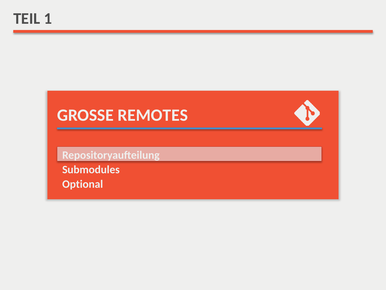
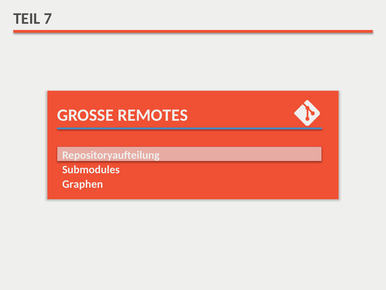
1: 1 -> 7
Optional: Optional -> Graphen
